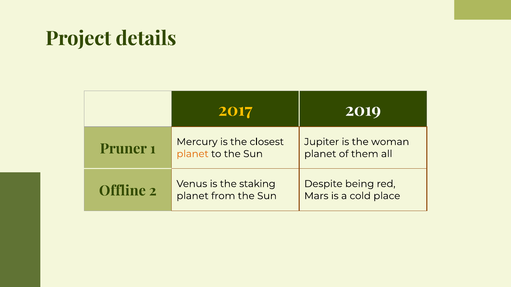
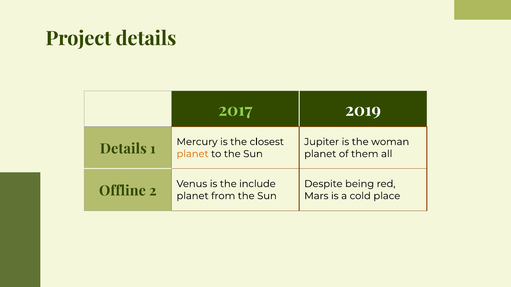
2017 colour: yellow -> light green
Pruner at (123, 149): Pruner -> Details
staking: staking -> include
